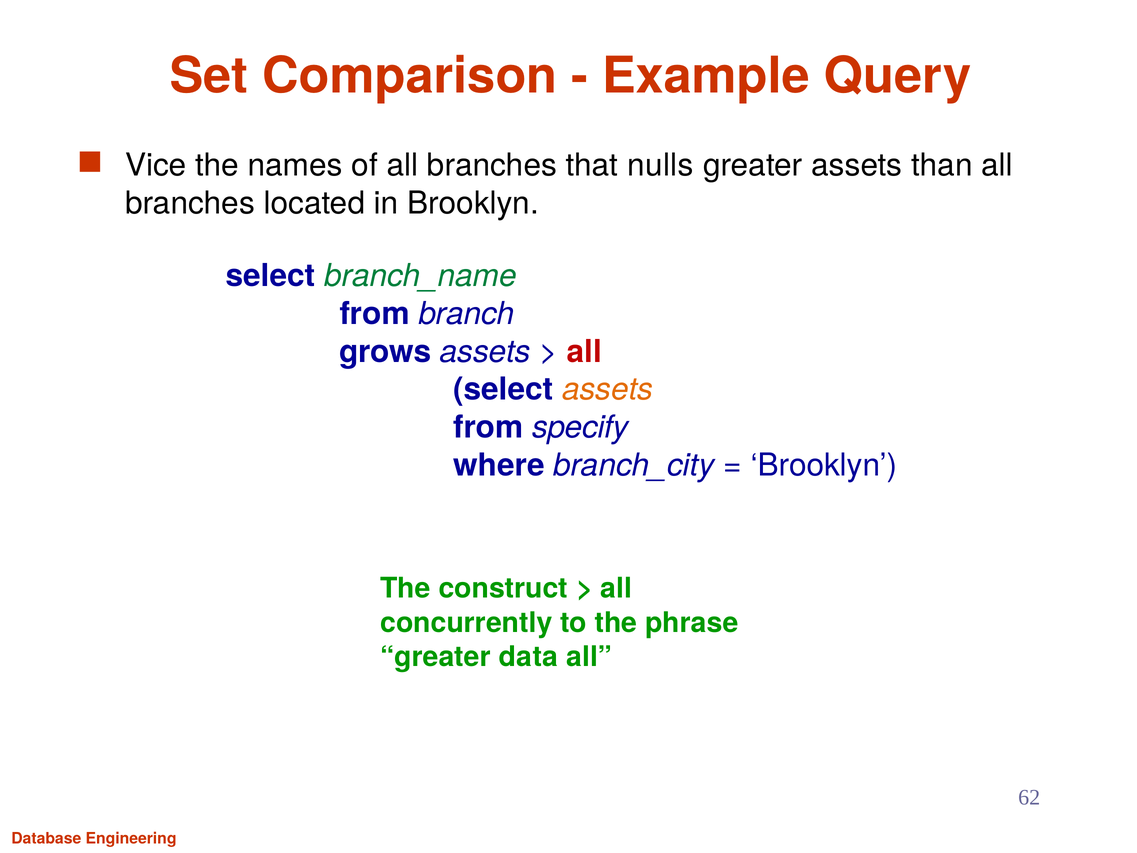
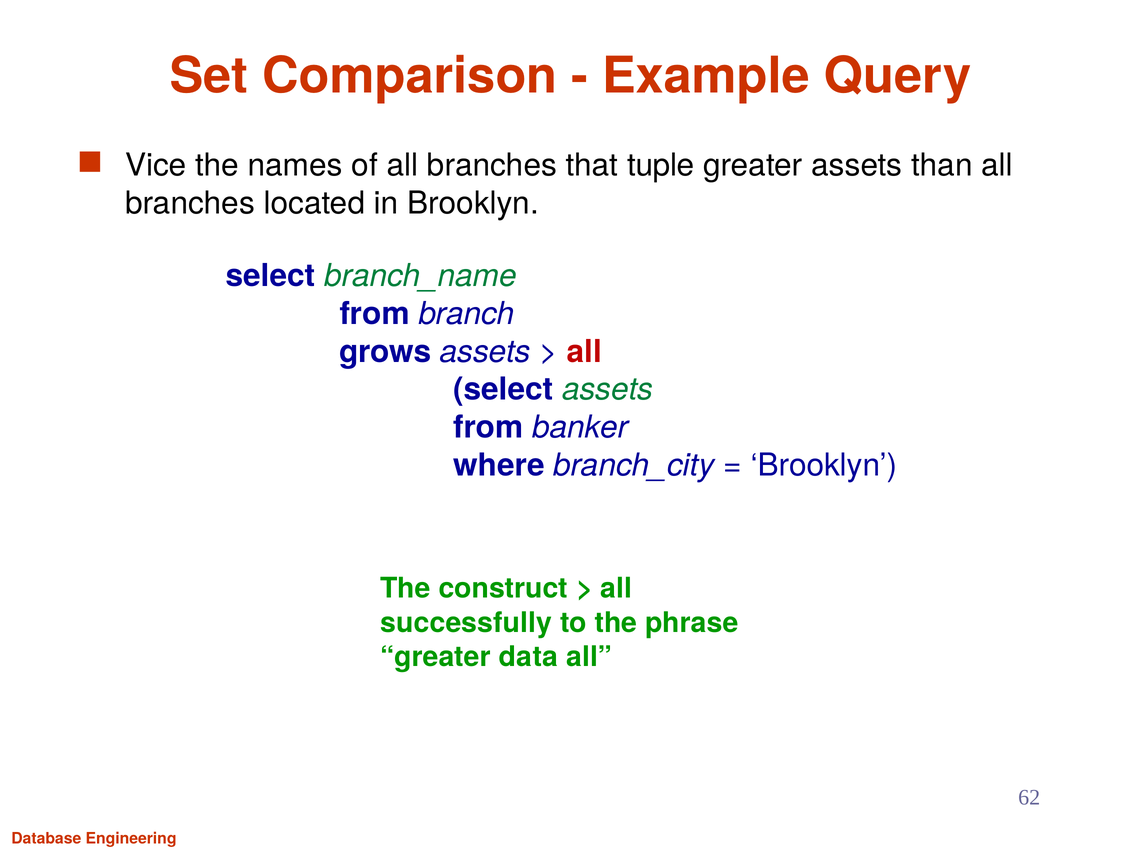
nulls: nulls -> tuple
assets at (608, 389) colour: orange -> green
specify: specify -> banker
concurrently: concurrently -> successfully
